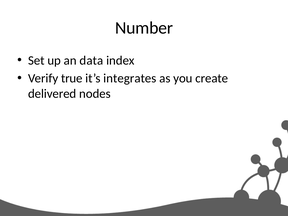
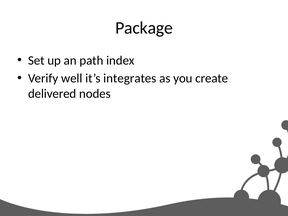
Number: Number -> Package
data: data -> path
true: true -> well
